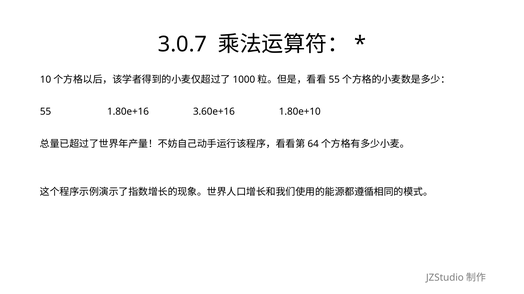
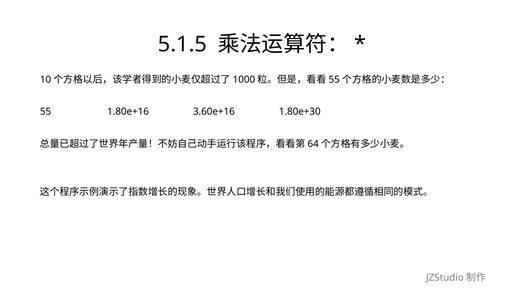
3.0.7: 3.0.7 -> 5.1.5
1.80e+10: 1.80e+10 -> 1.80e+30
